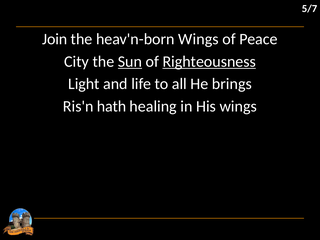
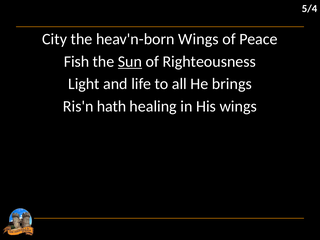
5/7: 5/7 -> 5/4
Join: Join -> City
City: City -> Fish
Righteousness underline: present -> none
